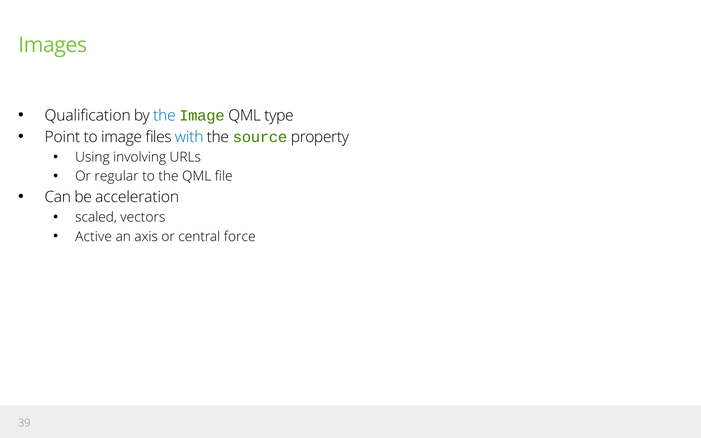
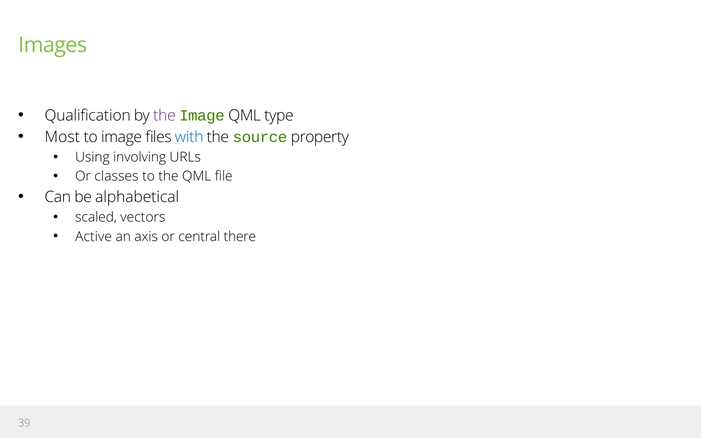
the at (164, 115) colour: blue -> purple
Point: Point -> Most
regular: regular -> classes
acceleration: acceleration -> alphabetical
force: force -> there
